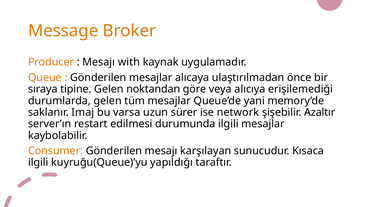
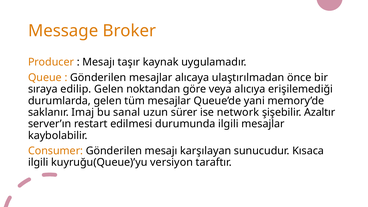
with: with -> taşır
tipine: tipine -> edilip
varsa: varsa -> sanal
yapıldığı: yapıldığı -> versiyon
